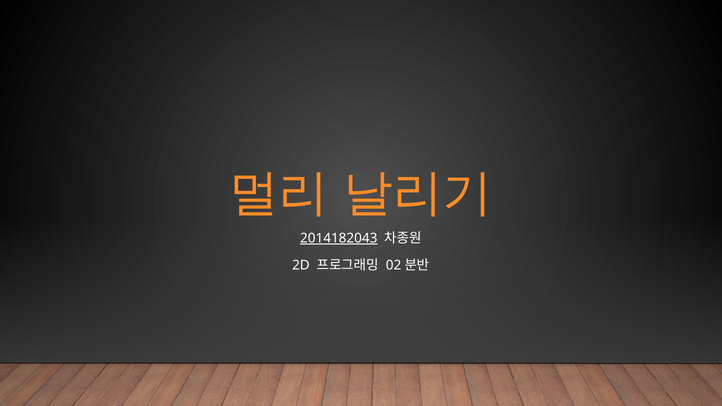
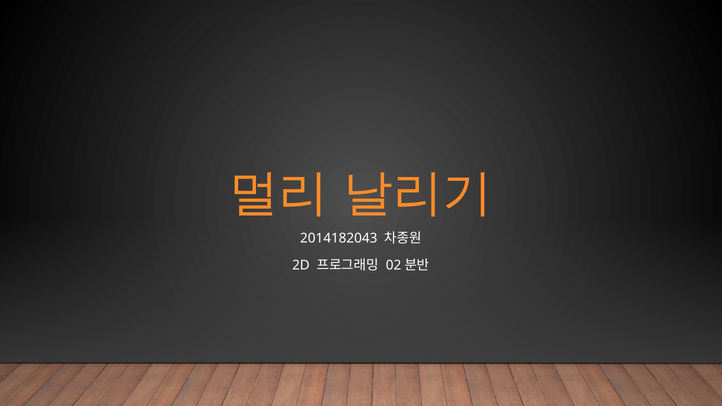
2014182043 underline: present -> none
